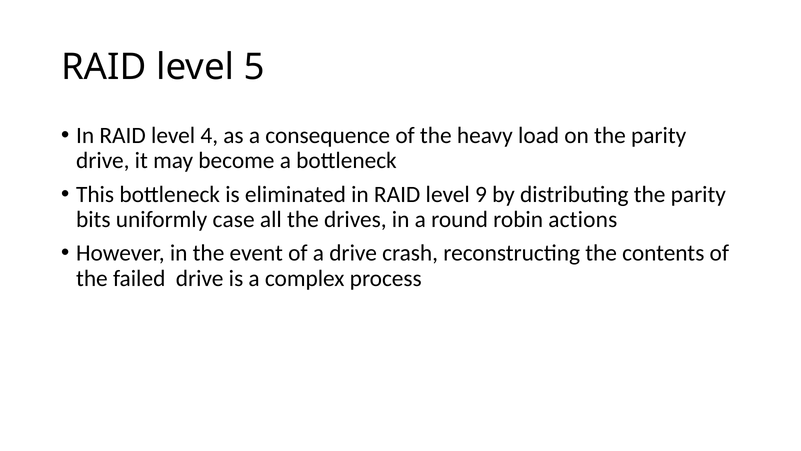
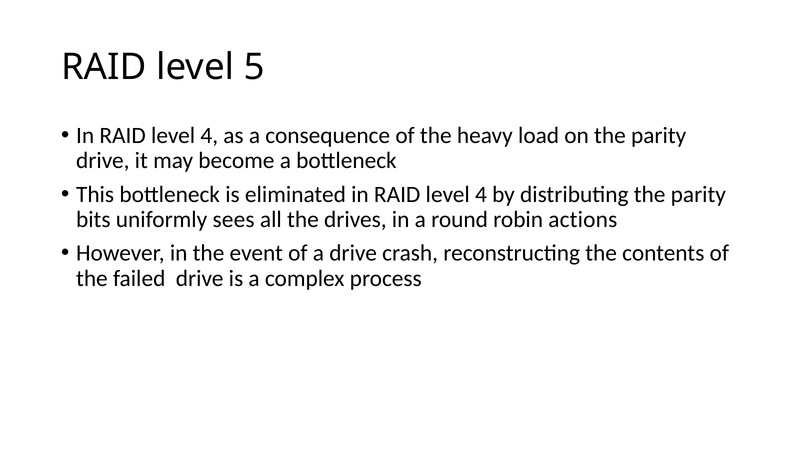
9 at (481, 194): 9 -> 4
case: case -> sees
